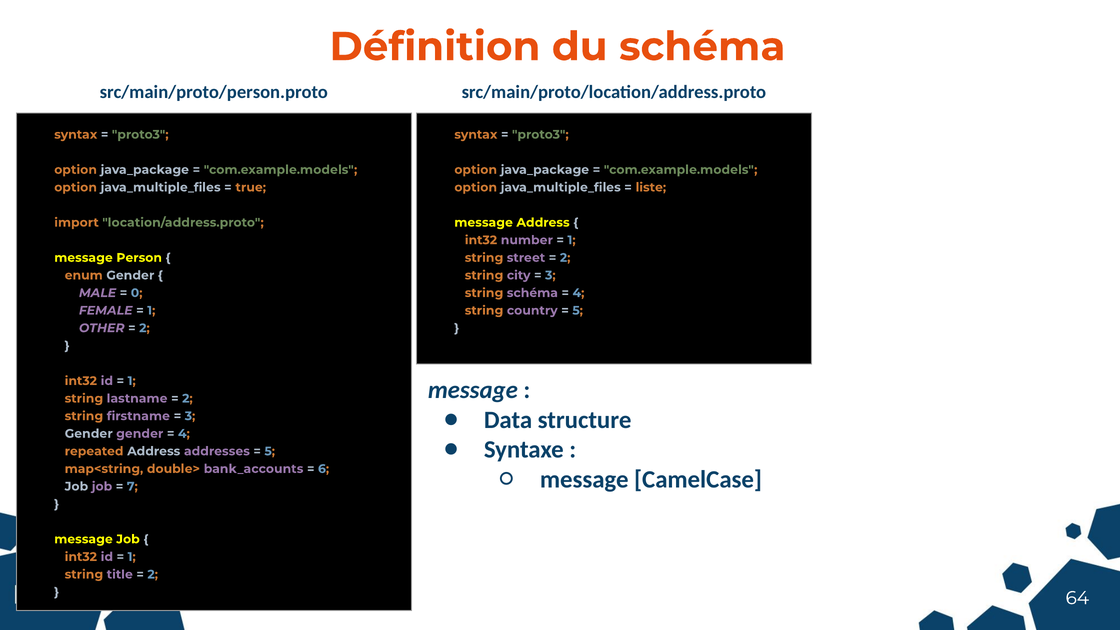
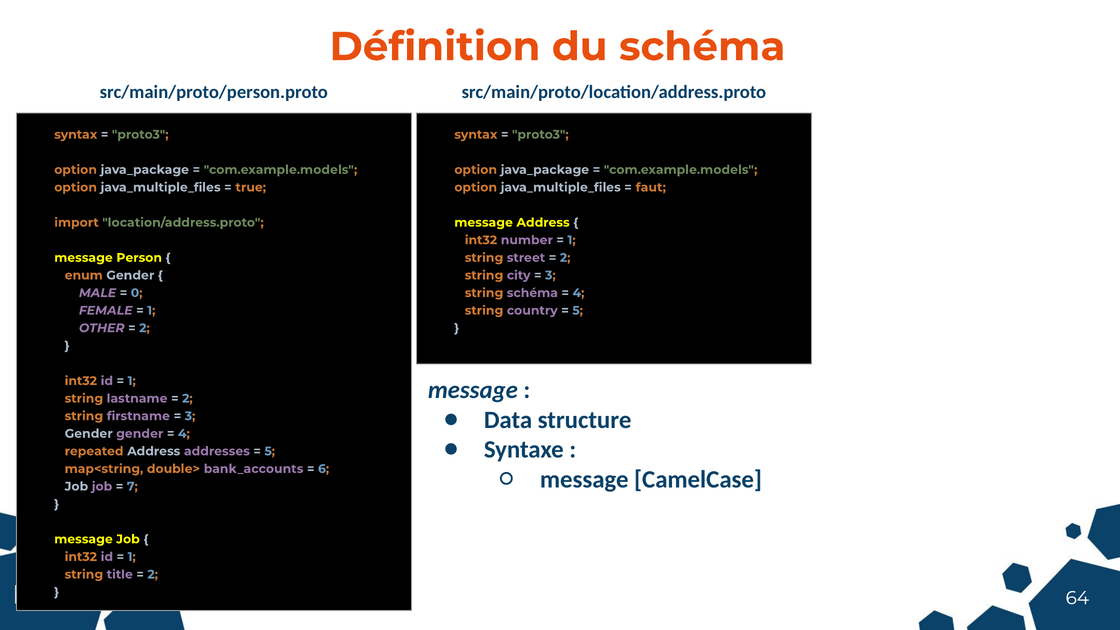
liste: liste -> faut
